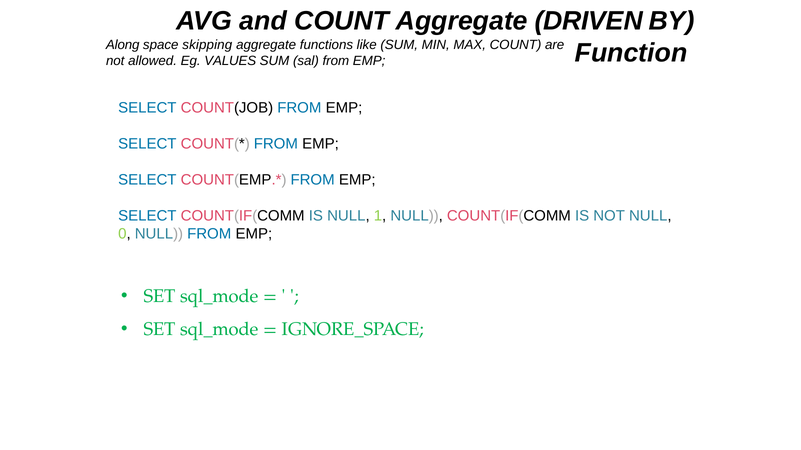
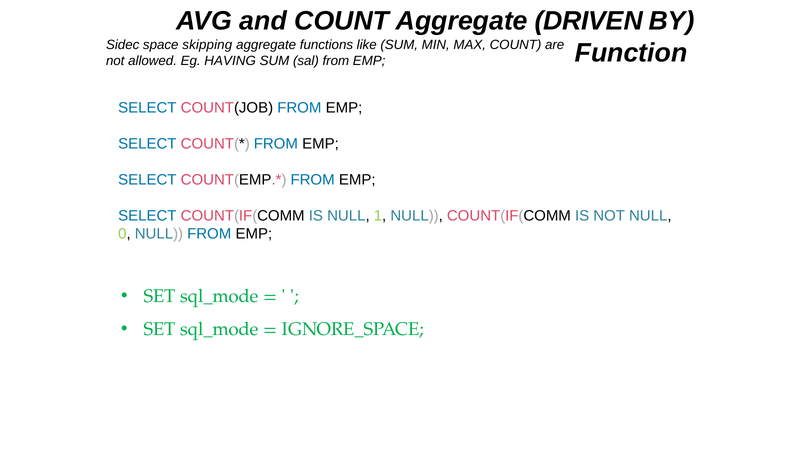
Along: Along -> Sidec
VALUES: VALUES -> HAVING
